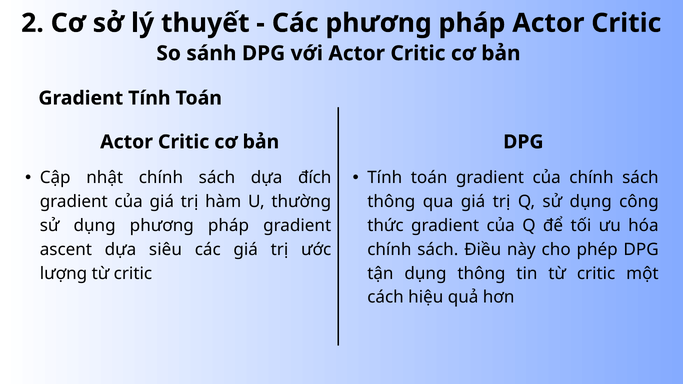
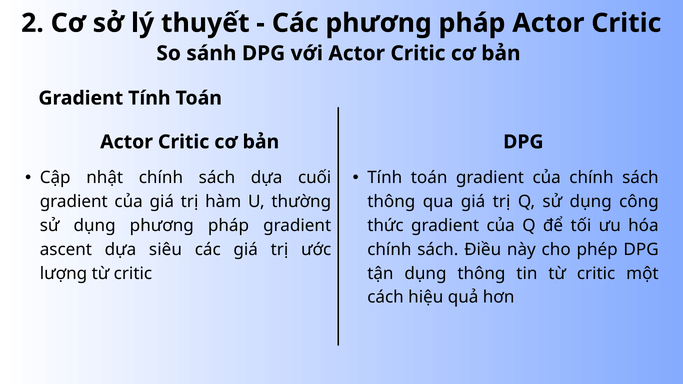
đích: đích -> cuối
